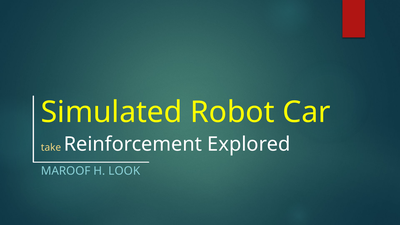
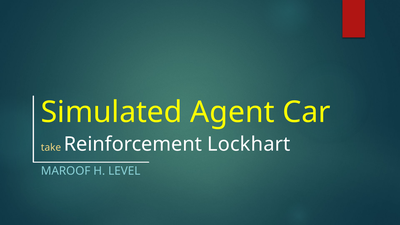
Robot: Robot -> Agent
Explored: Explored -> Lockhart
LOOK: LOOK -> LEVEL
